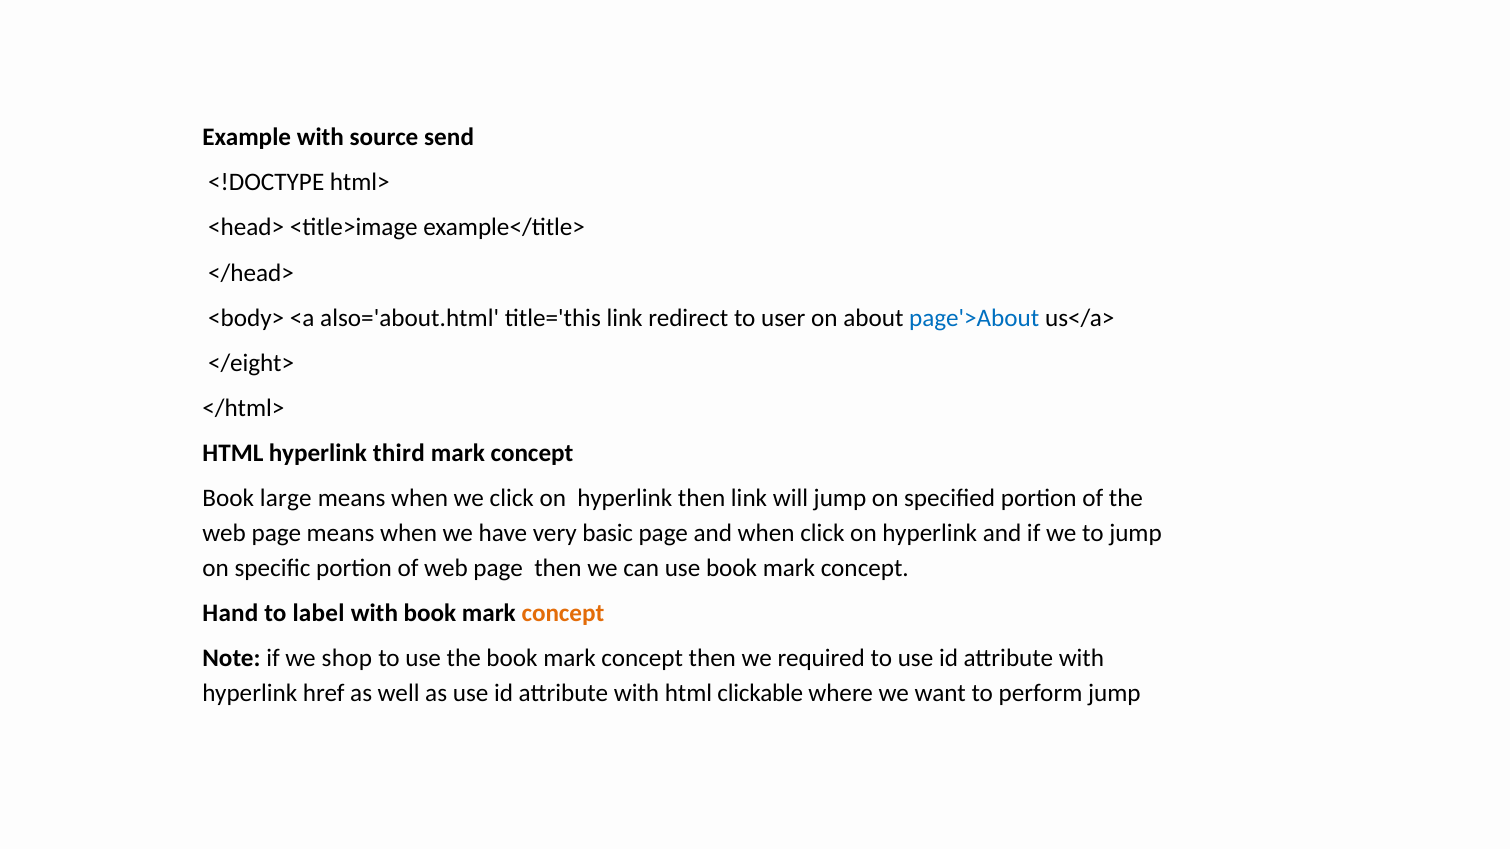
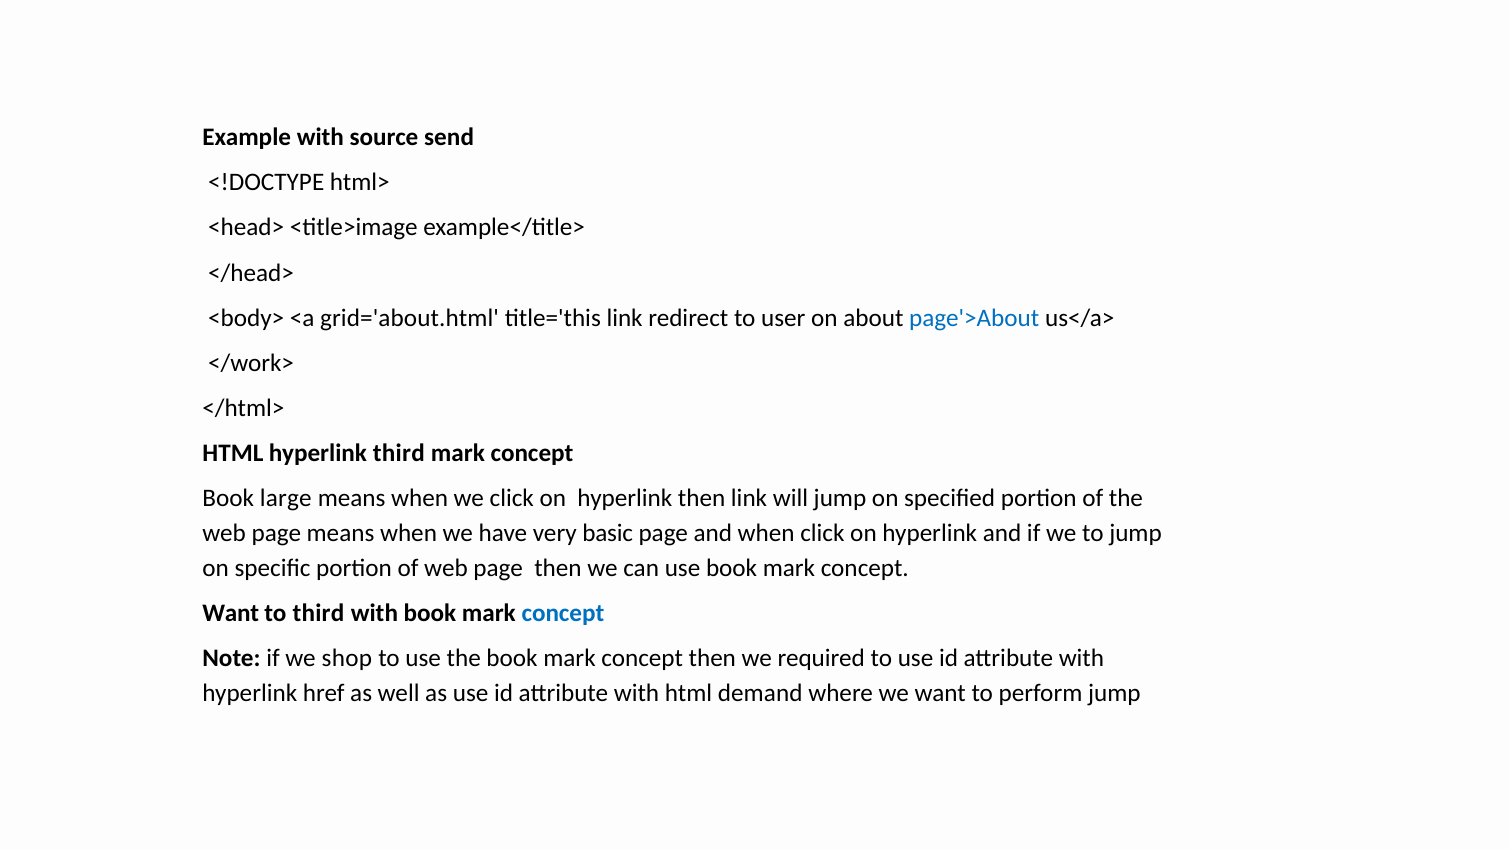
also='about.html: also='about.html -> grid='about.html
</eight>: </eight> -> </work>
Hand at (230, 614): Hand -> Want
to label: label -> third
concept at (563, 614) colour: orange -> blue
clickable: clickable -> demand
